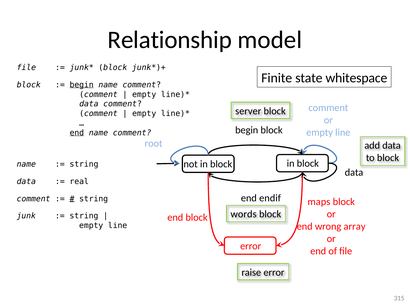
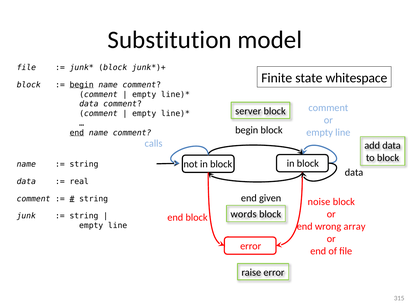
Relationship: Relationship -> Substitution
root: root -> calls
endif: endif -> given
maps: maps -> noise
